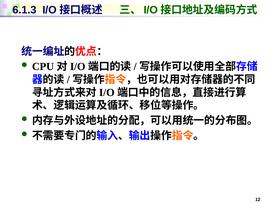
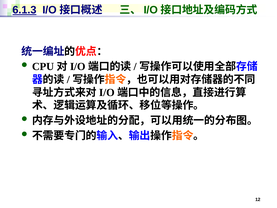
6.1.3 underline: none -> present
